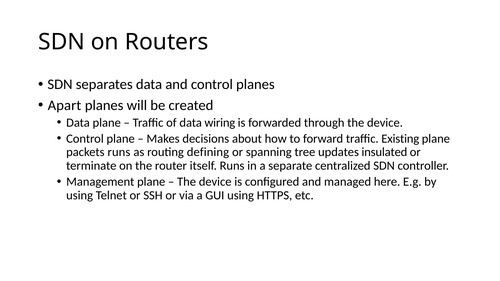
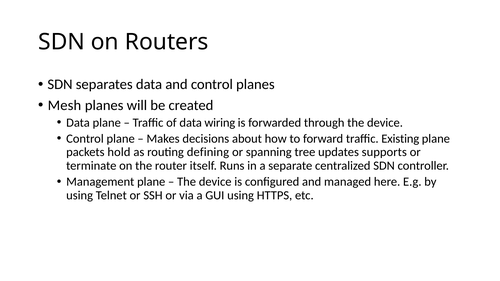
Apart: Apart -> Mesh
packets runs: runs -> hold
insulated: insulated -> supports
